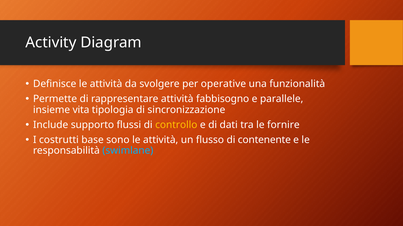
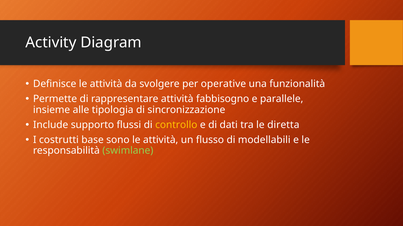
vita: vita -> alle
fornire: fornire -> diretta
contenente: contenente -> modellabili
swimlane colour: light blue -> light green
